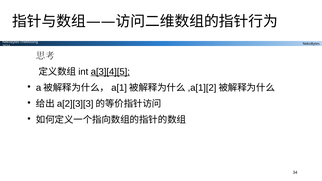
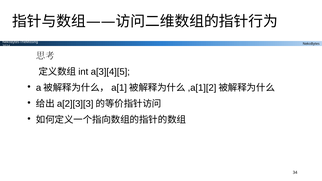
a[3][4][5 underline: present -> none
